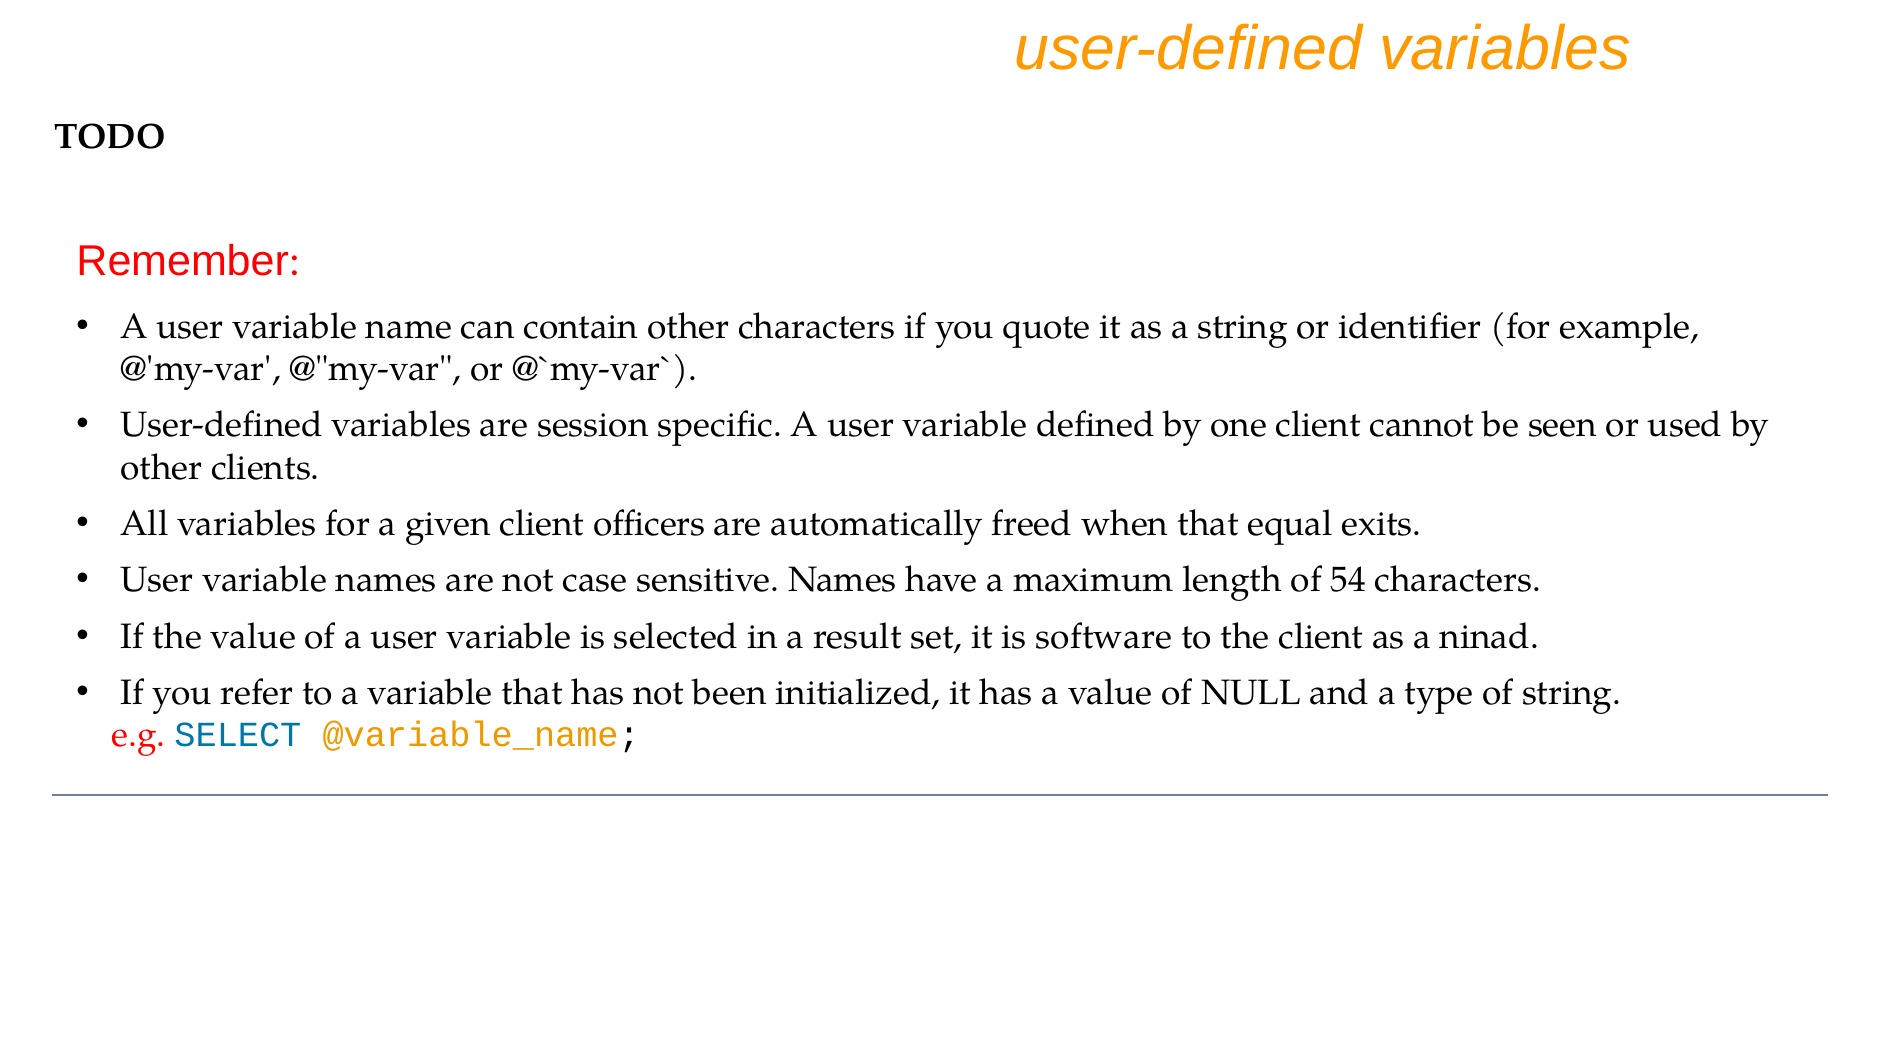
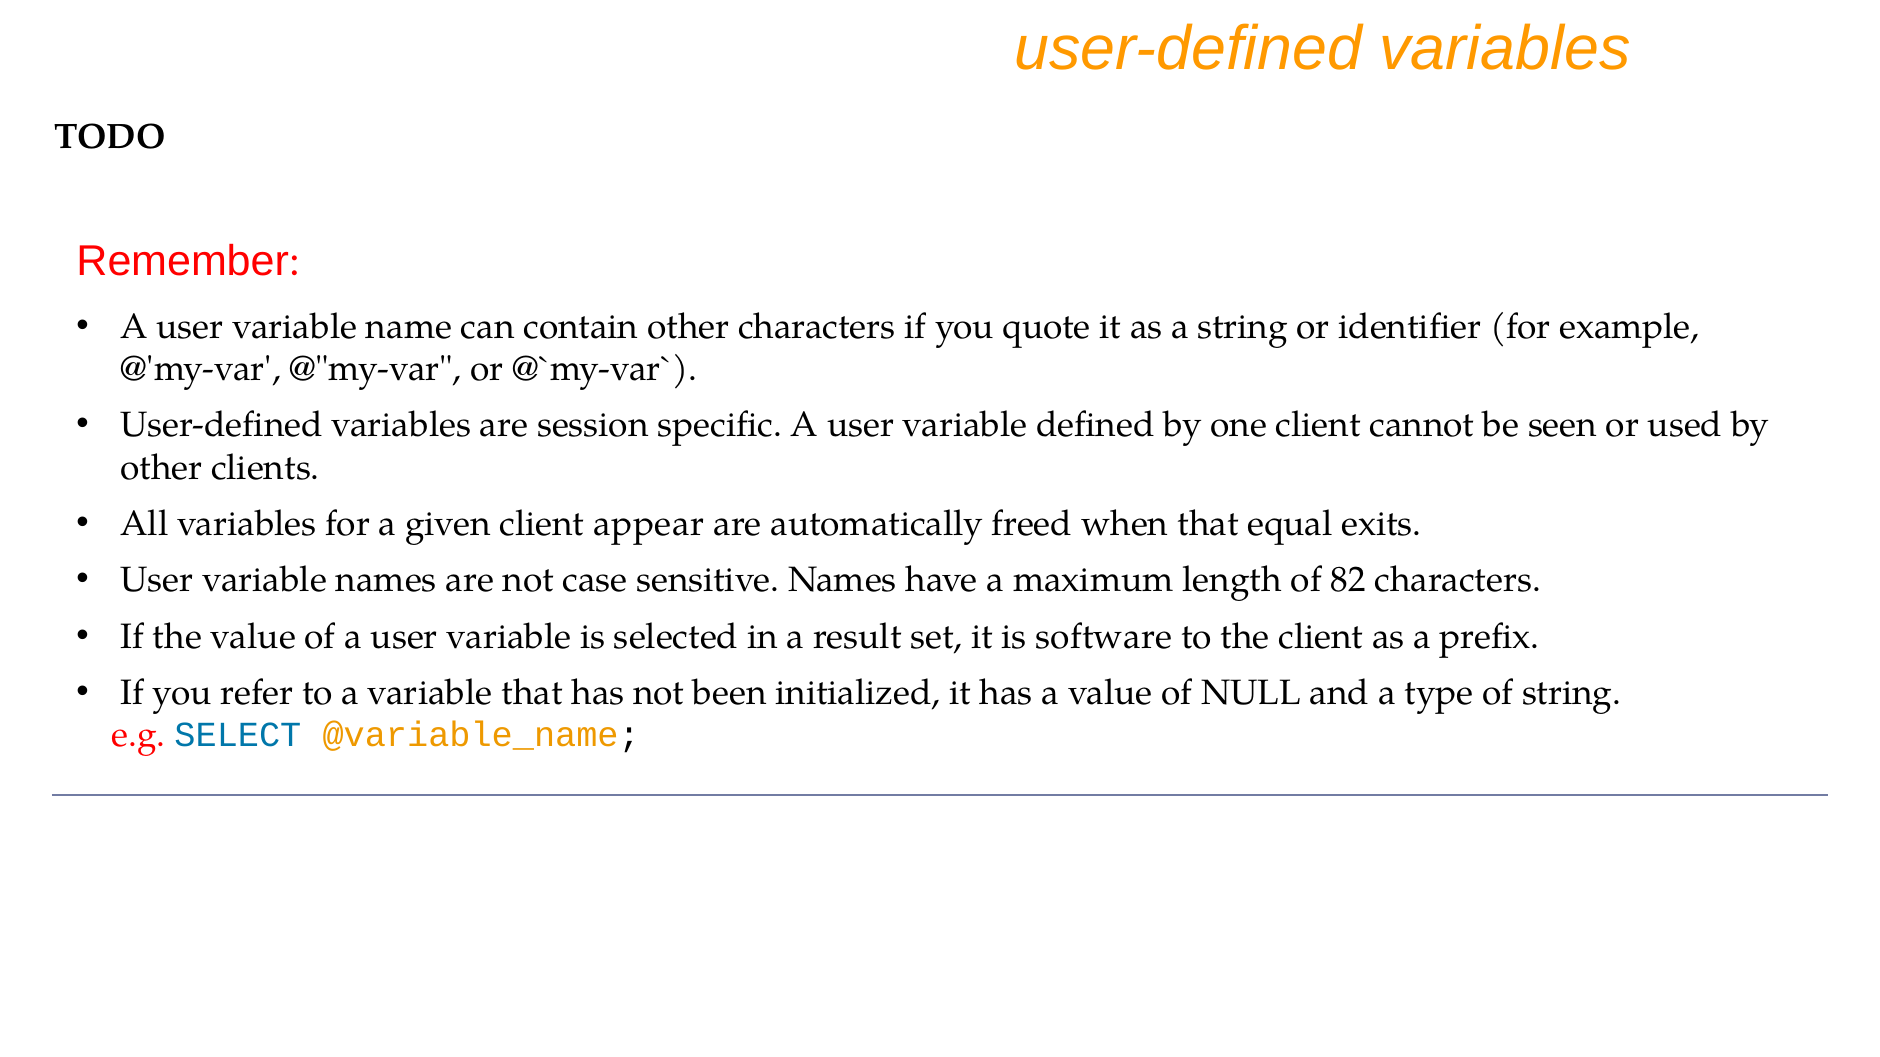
officers: officers -> appear
54: 54 -> 82
ninad: ninad -> prefix
